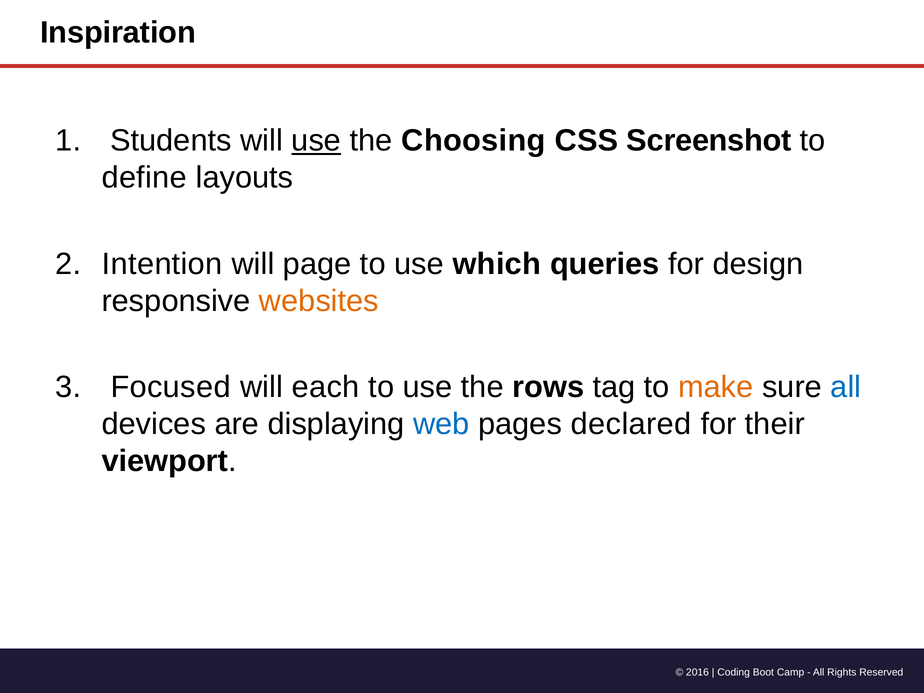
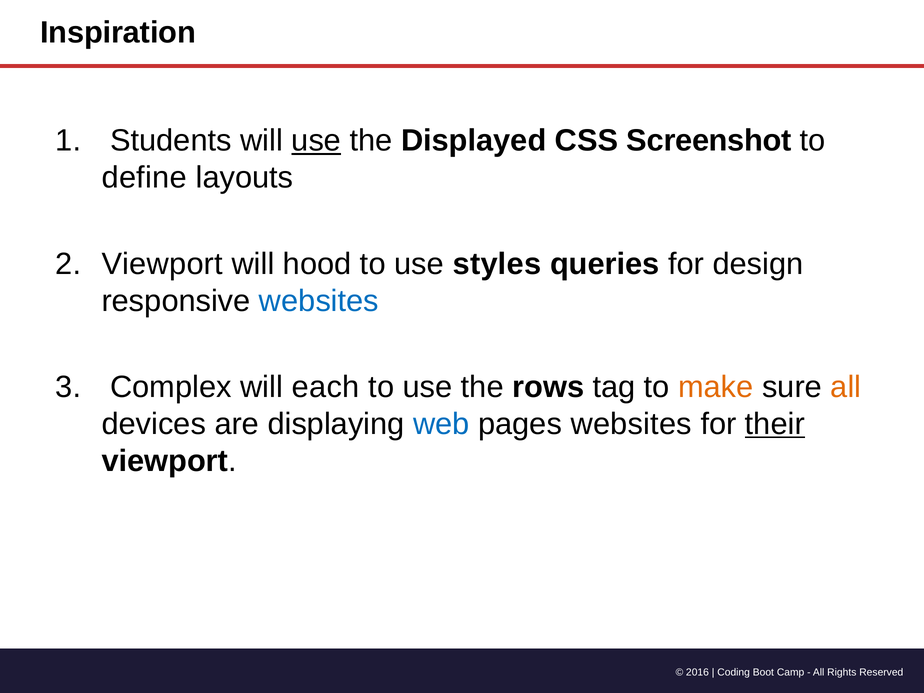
Choosing: Choosing -> Displayed
Intention at (162, 264): Intention -> Viewport
page: page -> hood
which: which -> styles
websites at (319, 301) colour: orange -> blue
Focused: Focused -> Complex
all at (846, 387) colour: blue -> orange
pages declared: declared -> websites
their underline: none -> present
